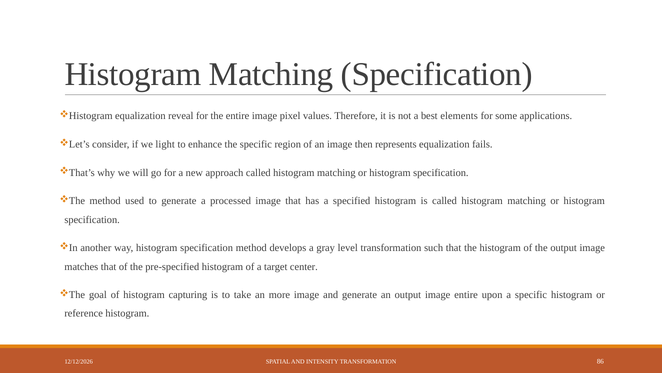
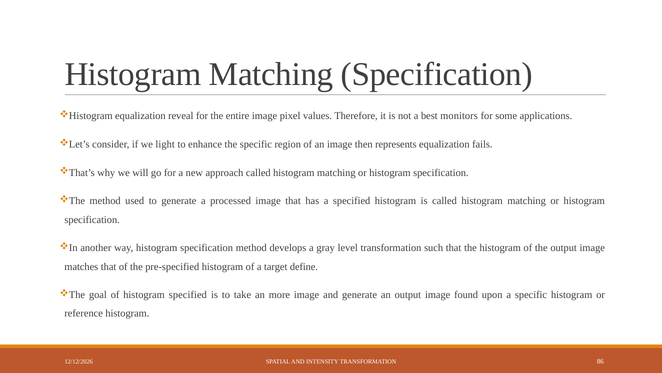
elements: elements -> monitors
center: center -> define
histogram capturing: capturing -> specified
image entire: entire -> found
